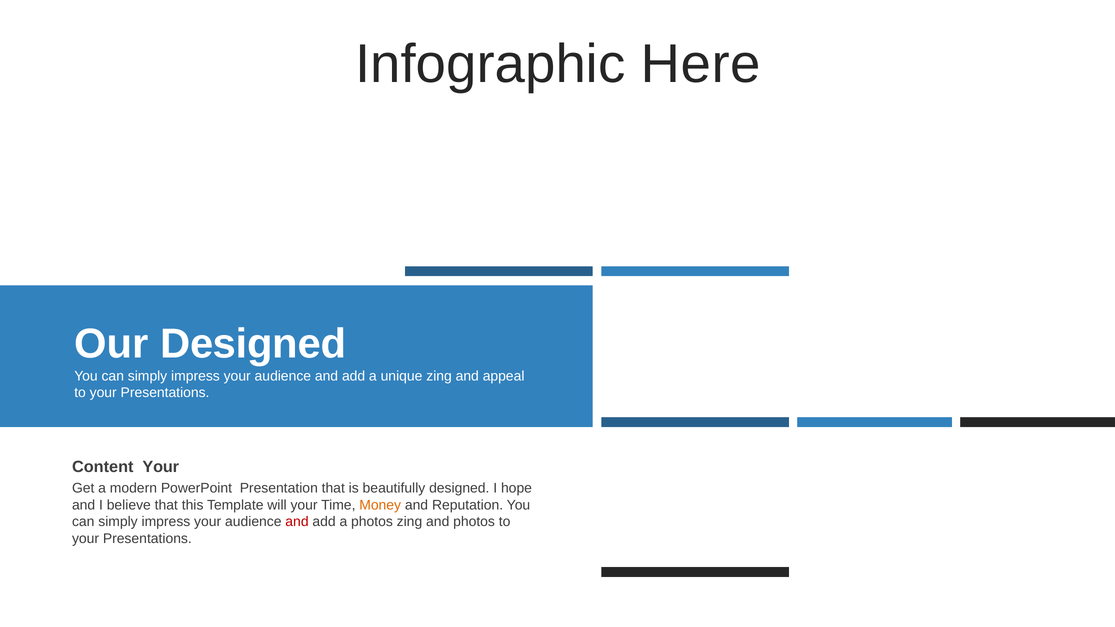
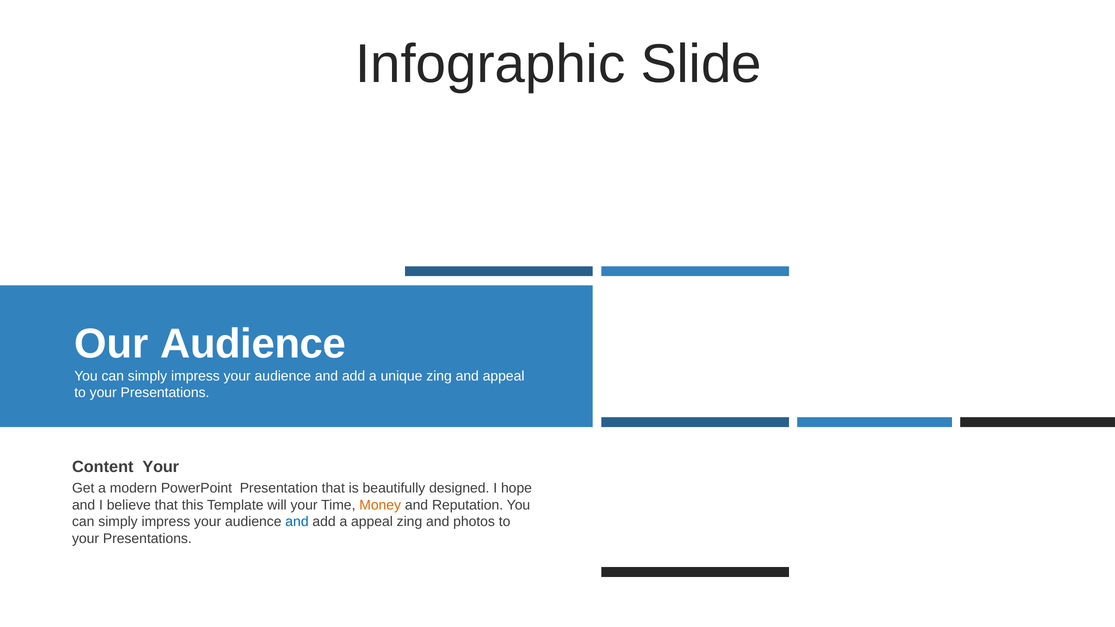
Here: Here -> Slide
Our Designed: Designed -> Audience
and at (297, 522) colour: red -> blue
a photos: photos -> appeal
